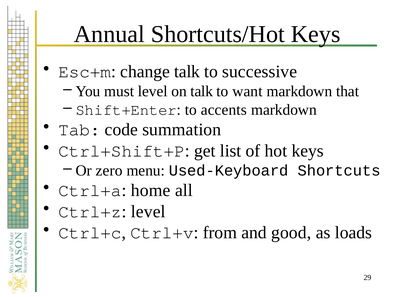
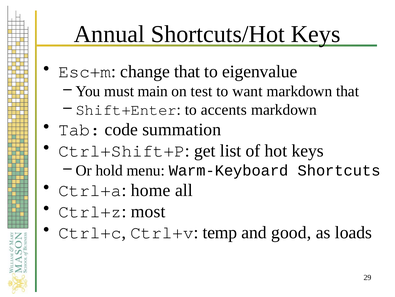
change talk: talk -> that
successive: successive -> eigenvalue
must level: level -> main
on talk: talk -> test
zero: zero -> hold
Used-Keyboard: Used-Keyboard -> Warm-Keyboard
Ctrl+z level: level -> most
from: from -> temp
